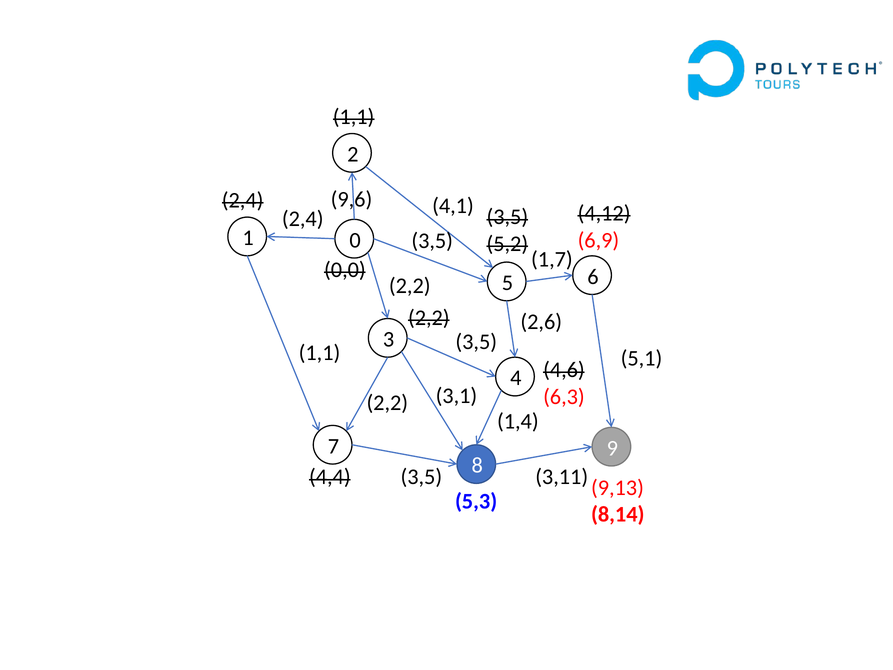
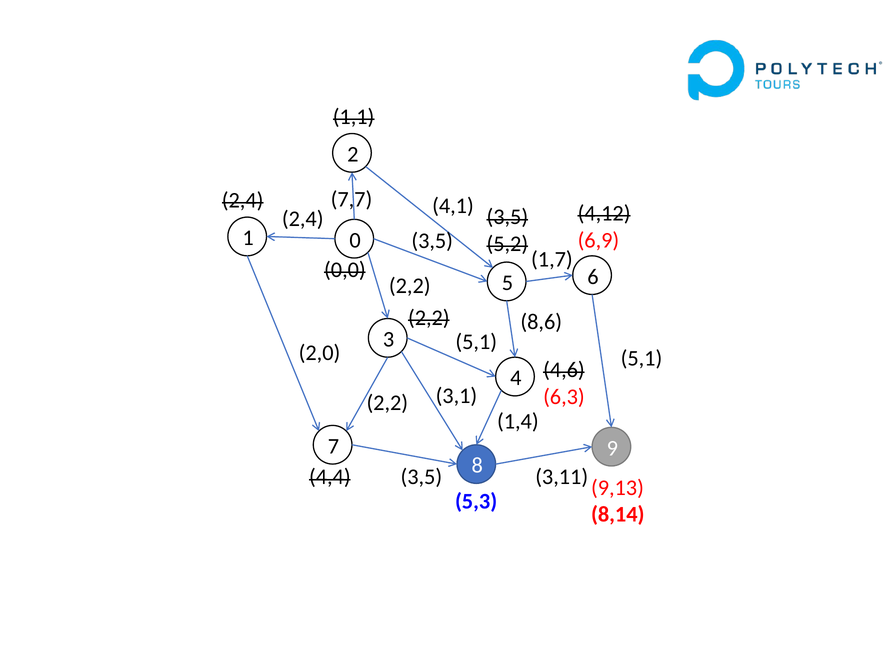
9,6: 9,6 -> 7,7
2,6: 2,6 -> 8,6
3,5 at (476, 342): 3,5 -> 5,1
1,1 at (320, 353): 1,1 -> 2,0
